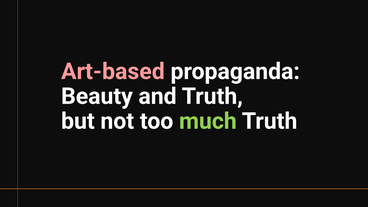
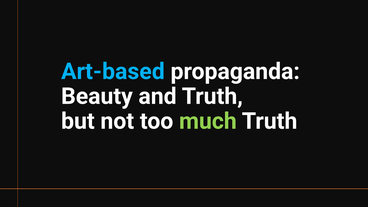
Art-based colour: pink -> light blue
